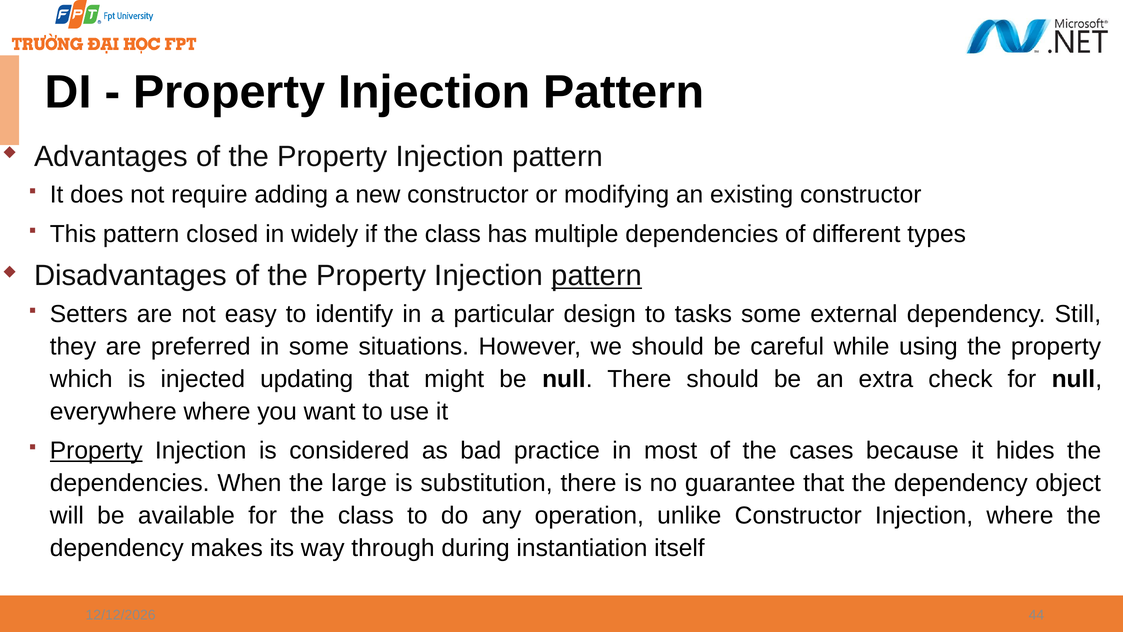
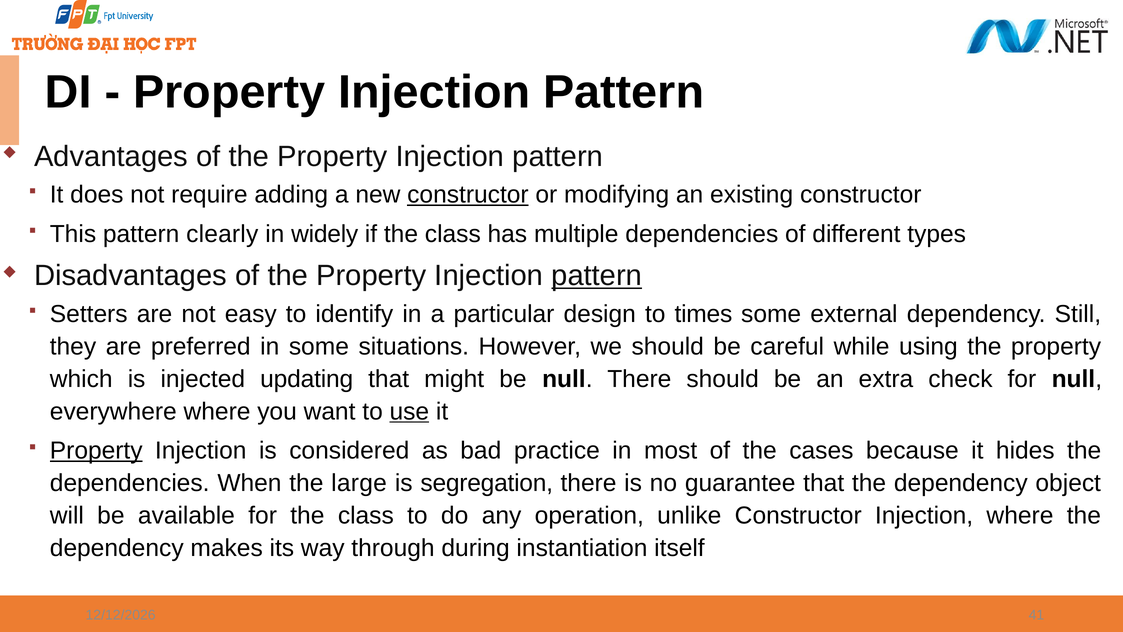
constructor at (468, 195) underline: none -> present
closed: closed -> clearly
tasks: tasks -> times
use underline: none -> present
substitution: substitution -> segregation
44: 44 -> 41
